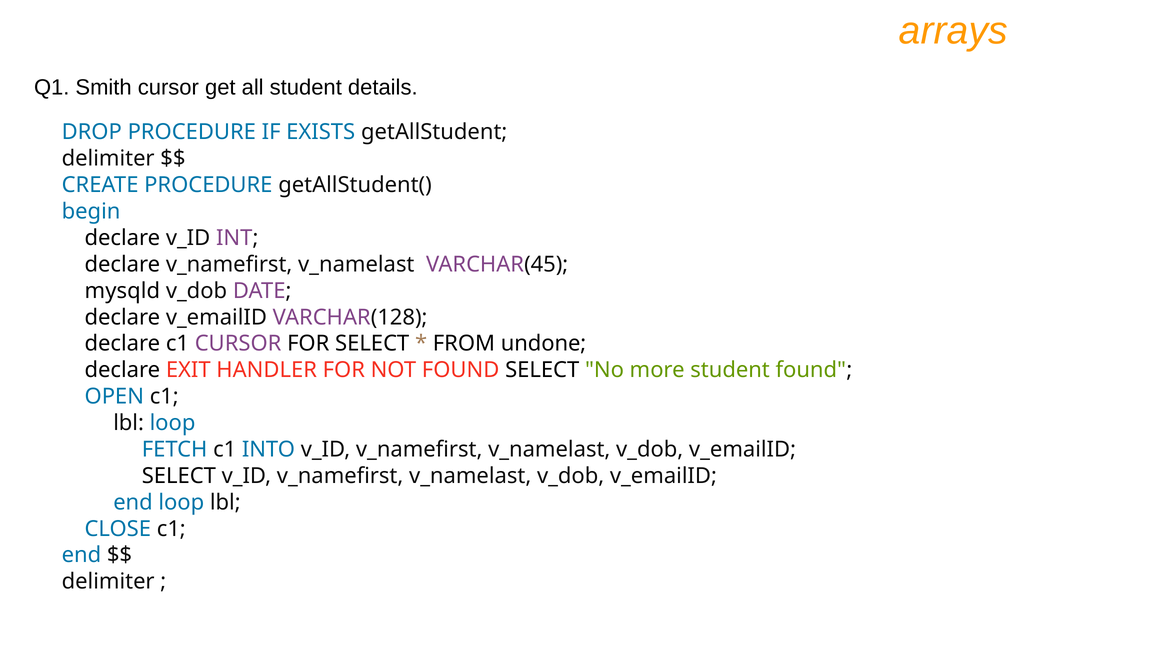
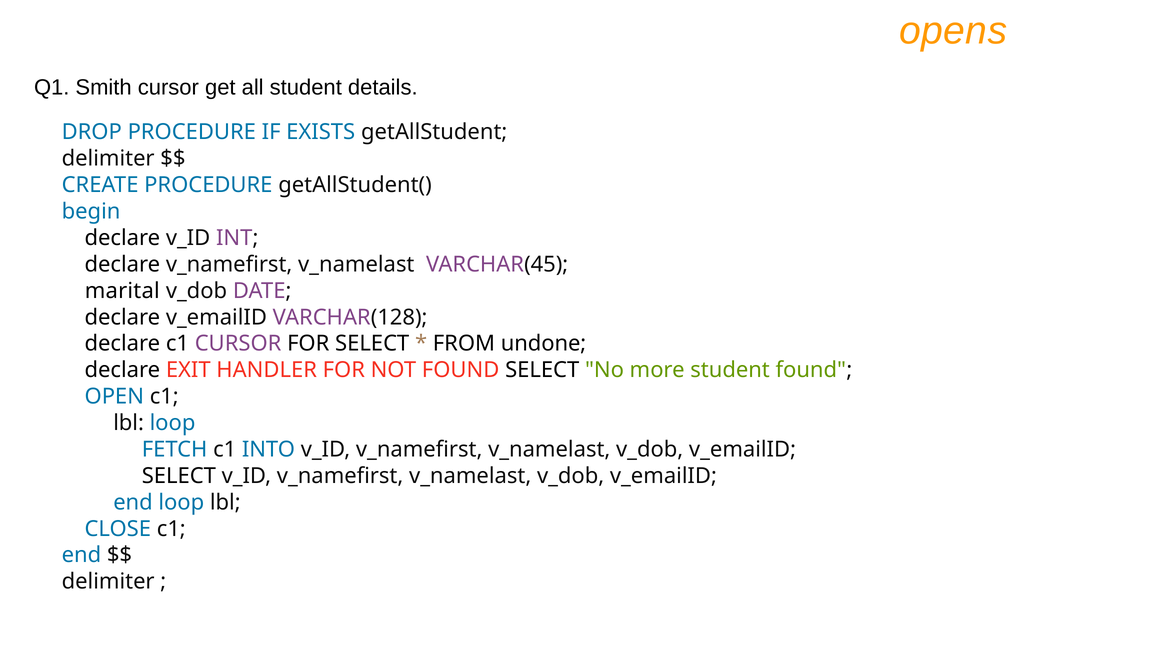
arrays: arrays -> opens
mysqld: mysqld -> marital
